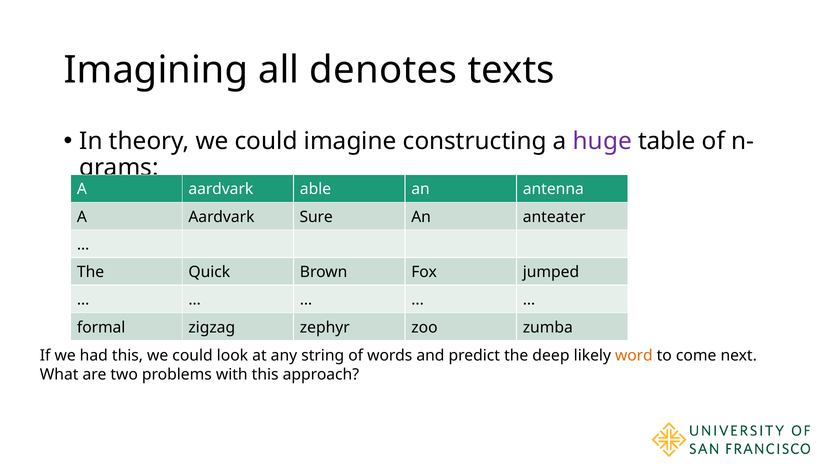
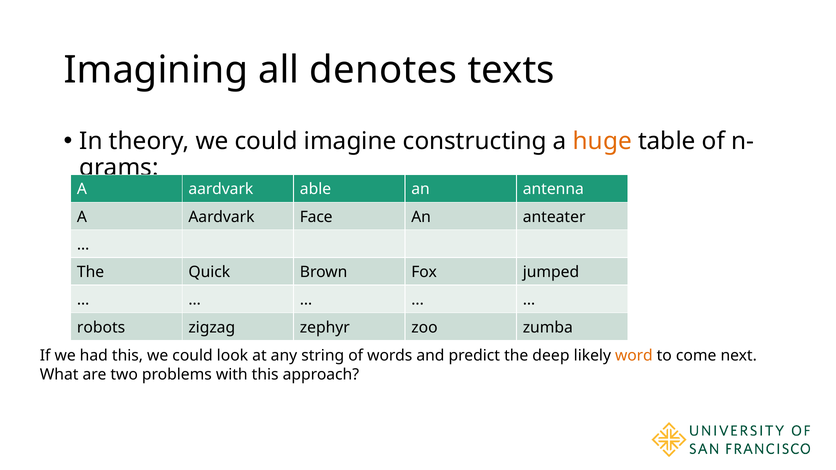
huge colour: purple -> orange
Sure: Sure -> Face
formal: formal -> robots
